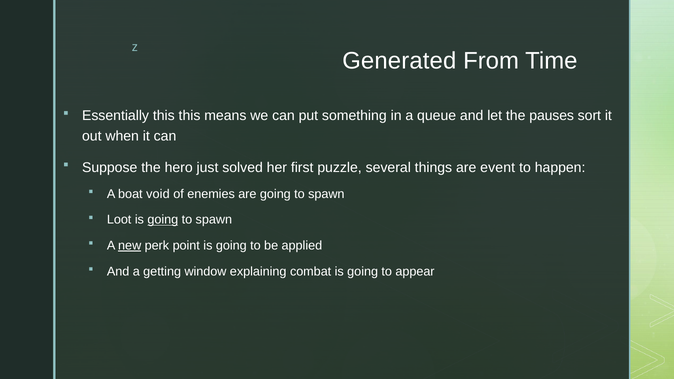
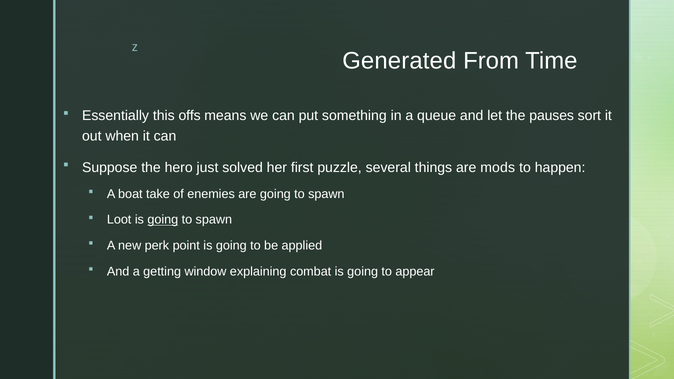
this this: this -> offs
event: event -> mods
void: void -> take
new underline: present -> none
